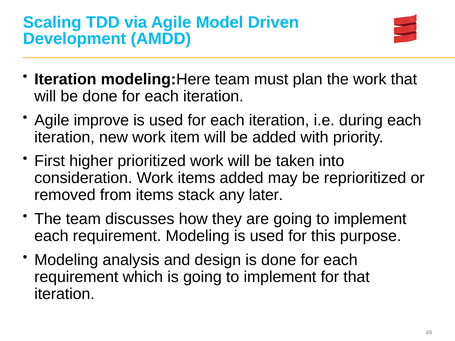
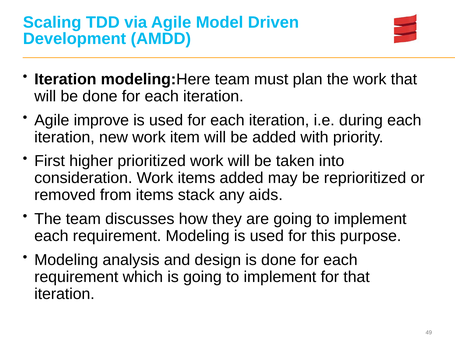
later: later -> aids
